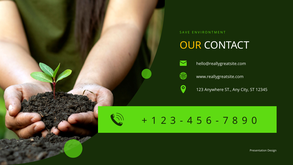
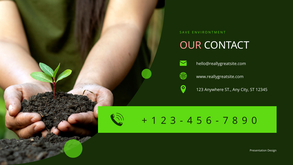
OUR colour: yellow -> pink
